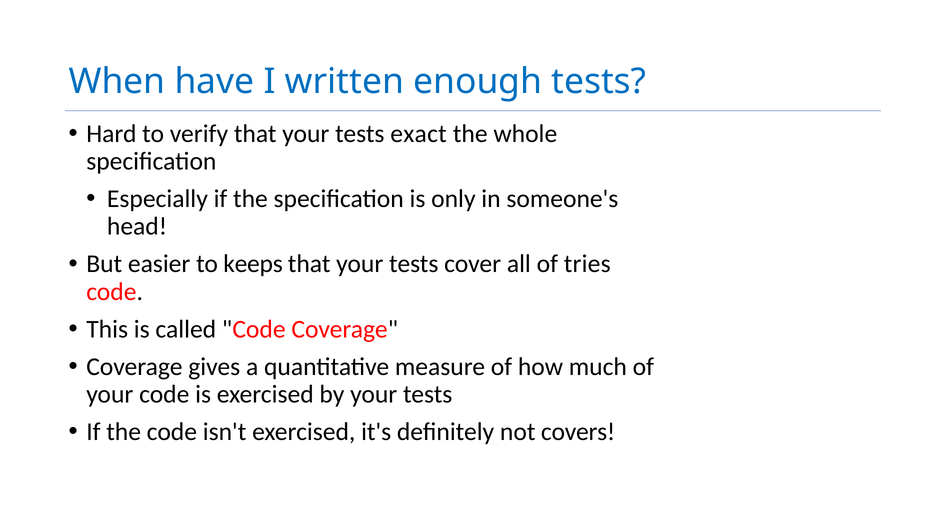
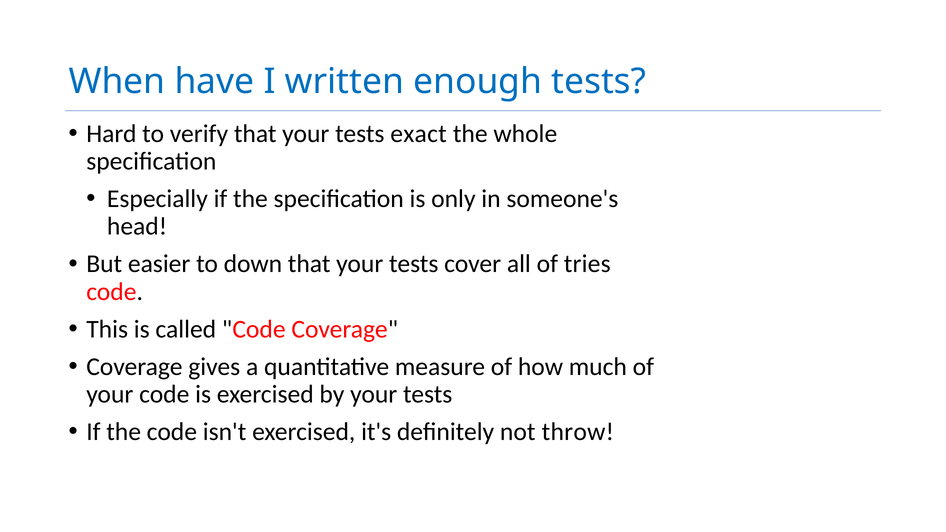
keeps: keeps -> down
covers: covers -> throw
